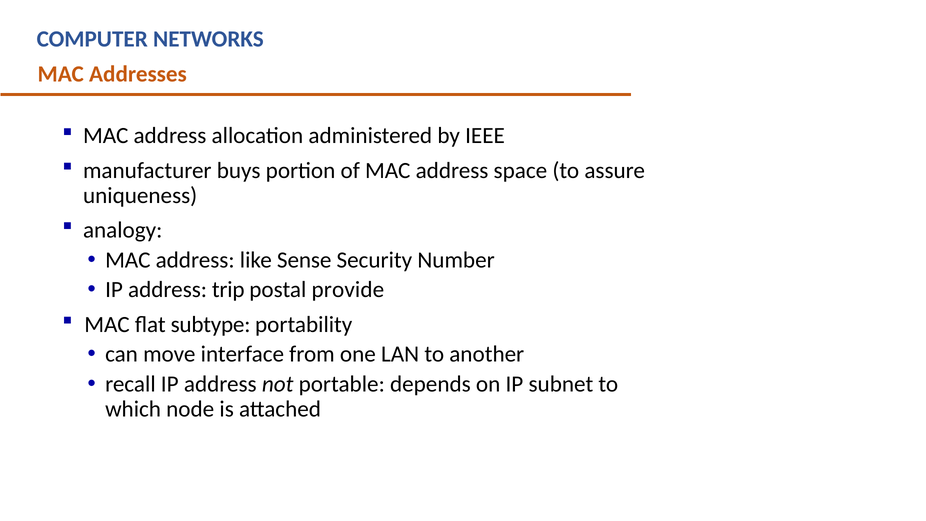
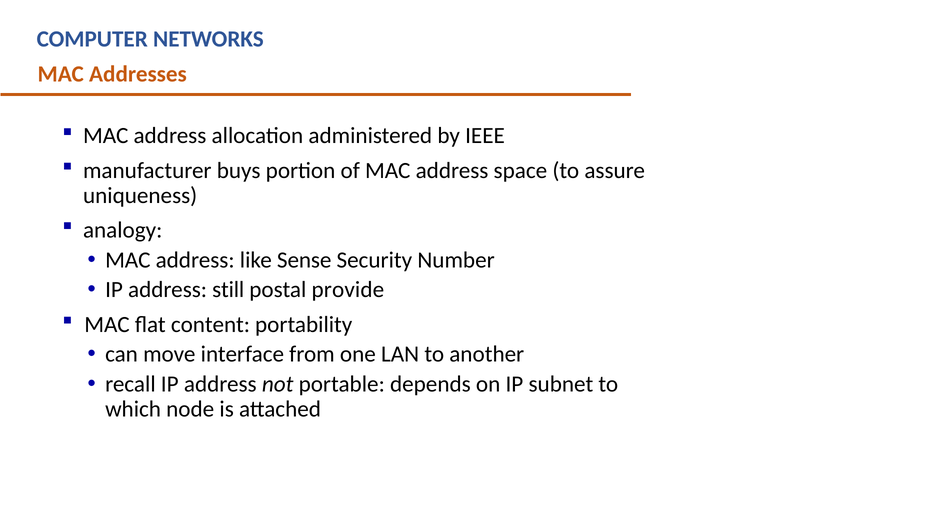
trip: trip -> still
subtype: subtype -> content
